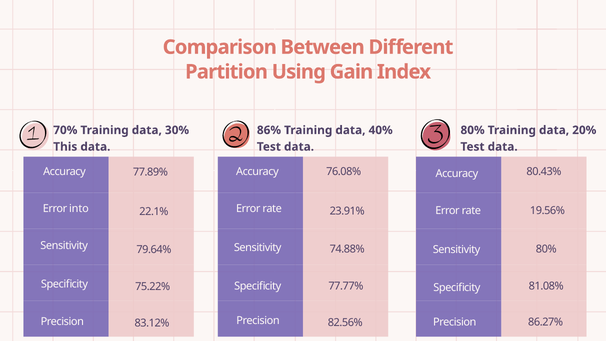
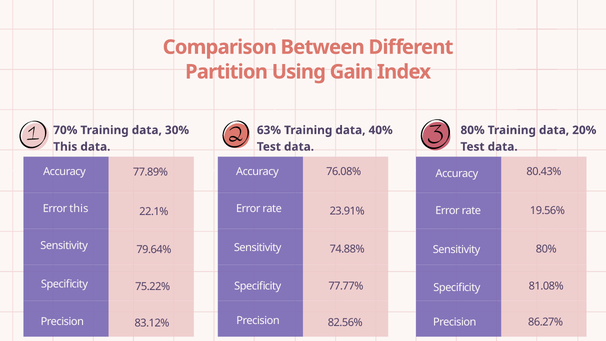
86%: 86% -> 63%
Error into: into -> this
